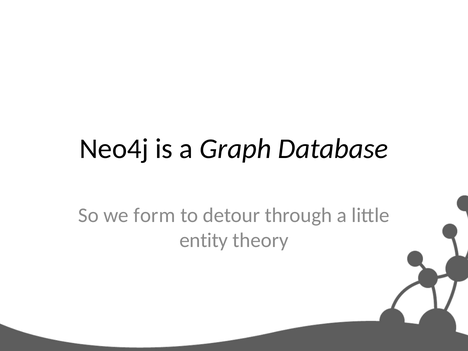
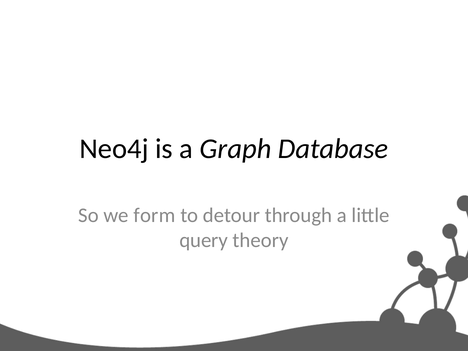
entity: entity -> query
